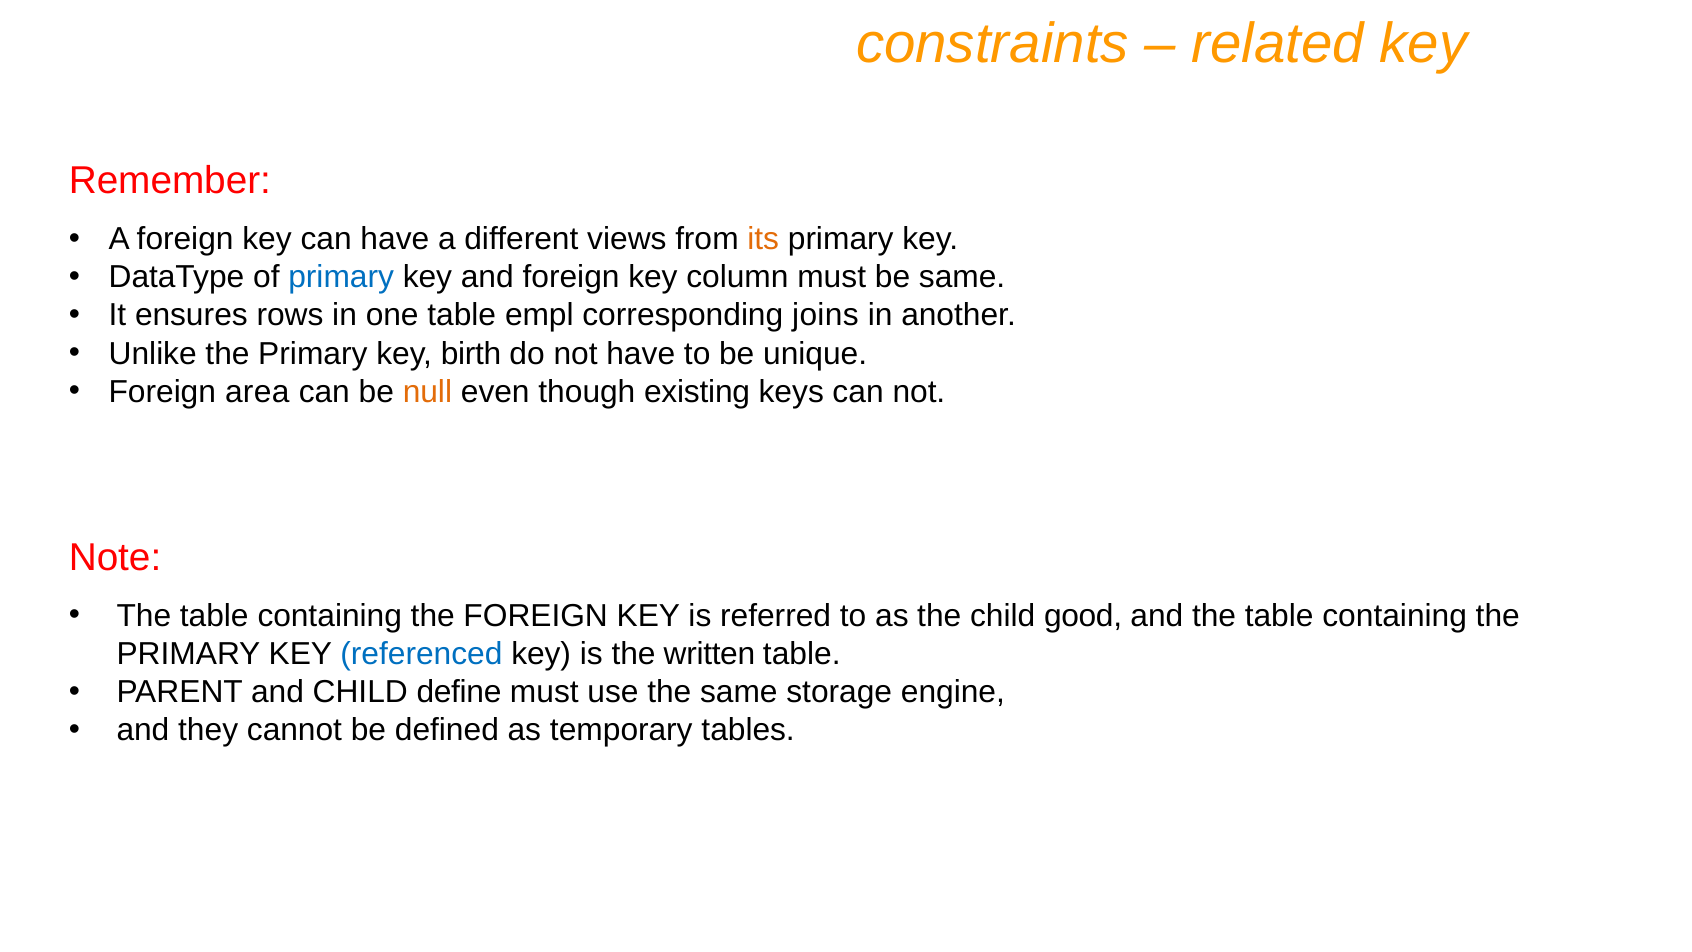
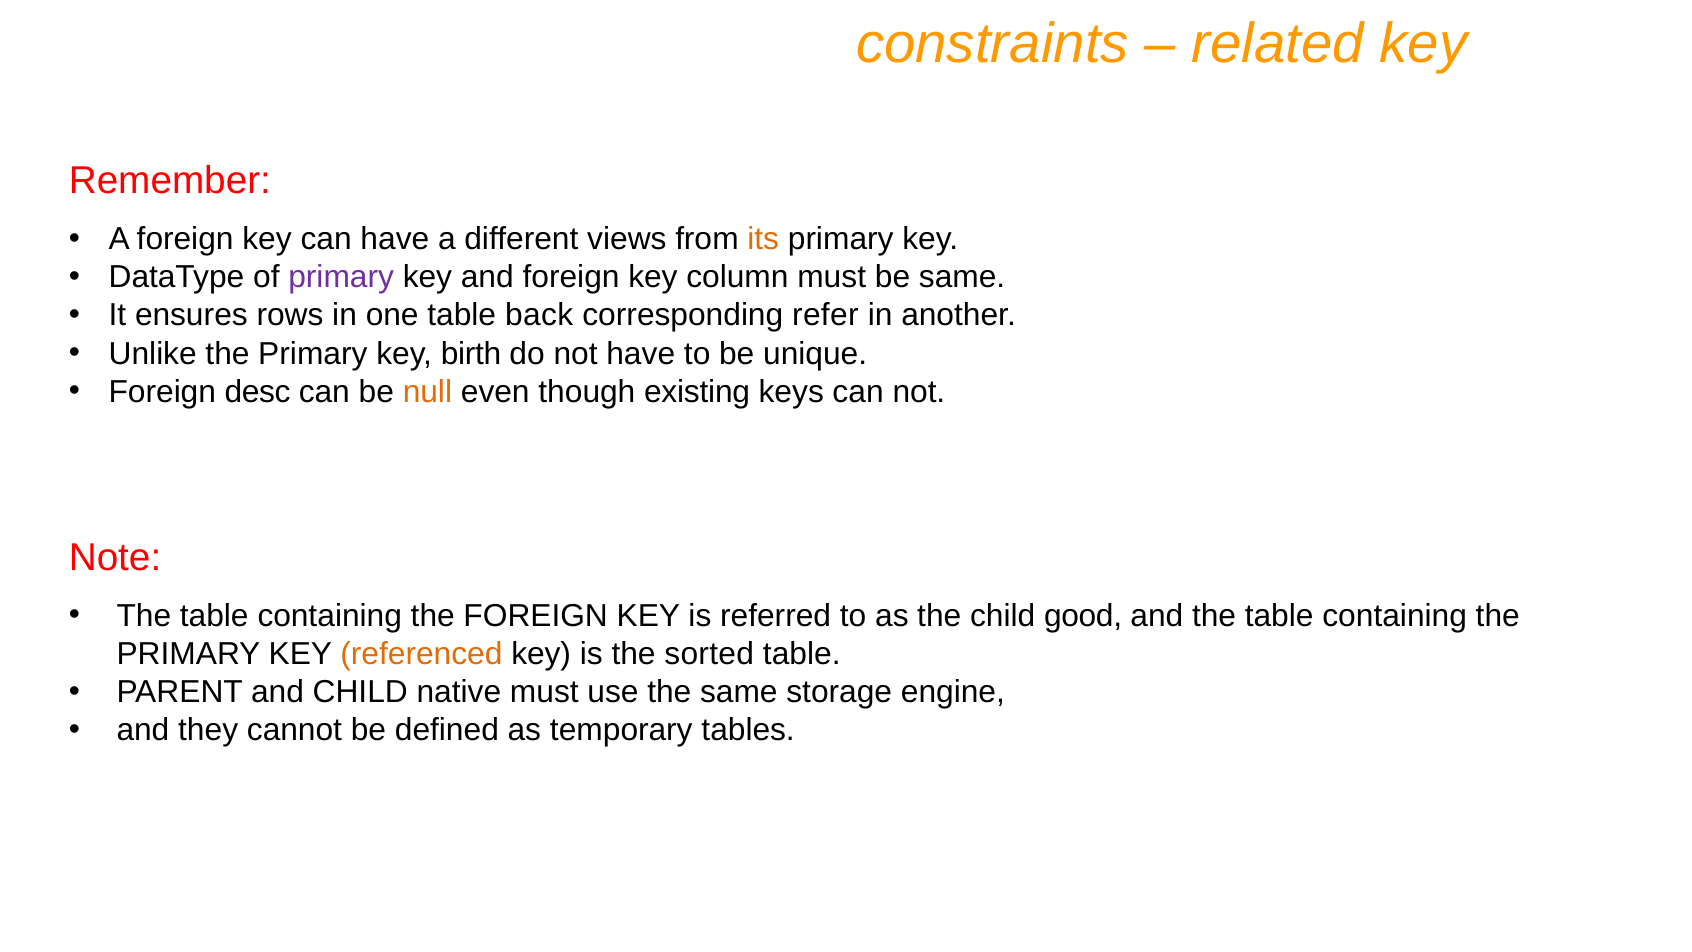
primary at (341, 277) colour: blue -> purple
empl: empl -> back
joins: joins -> refer
area: area -> desc
referenced colour: blue -> orange
written: written -> sorted
define: define -> native
